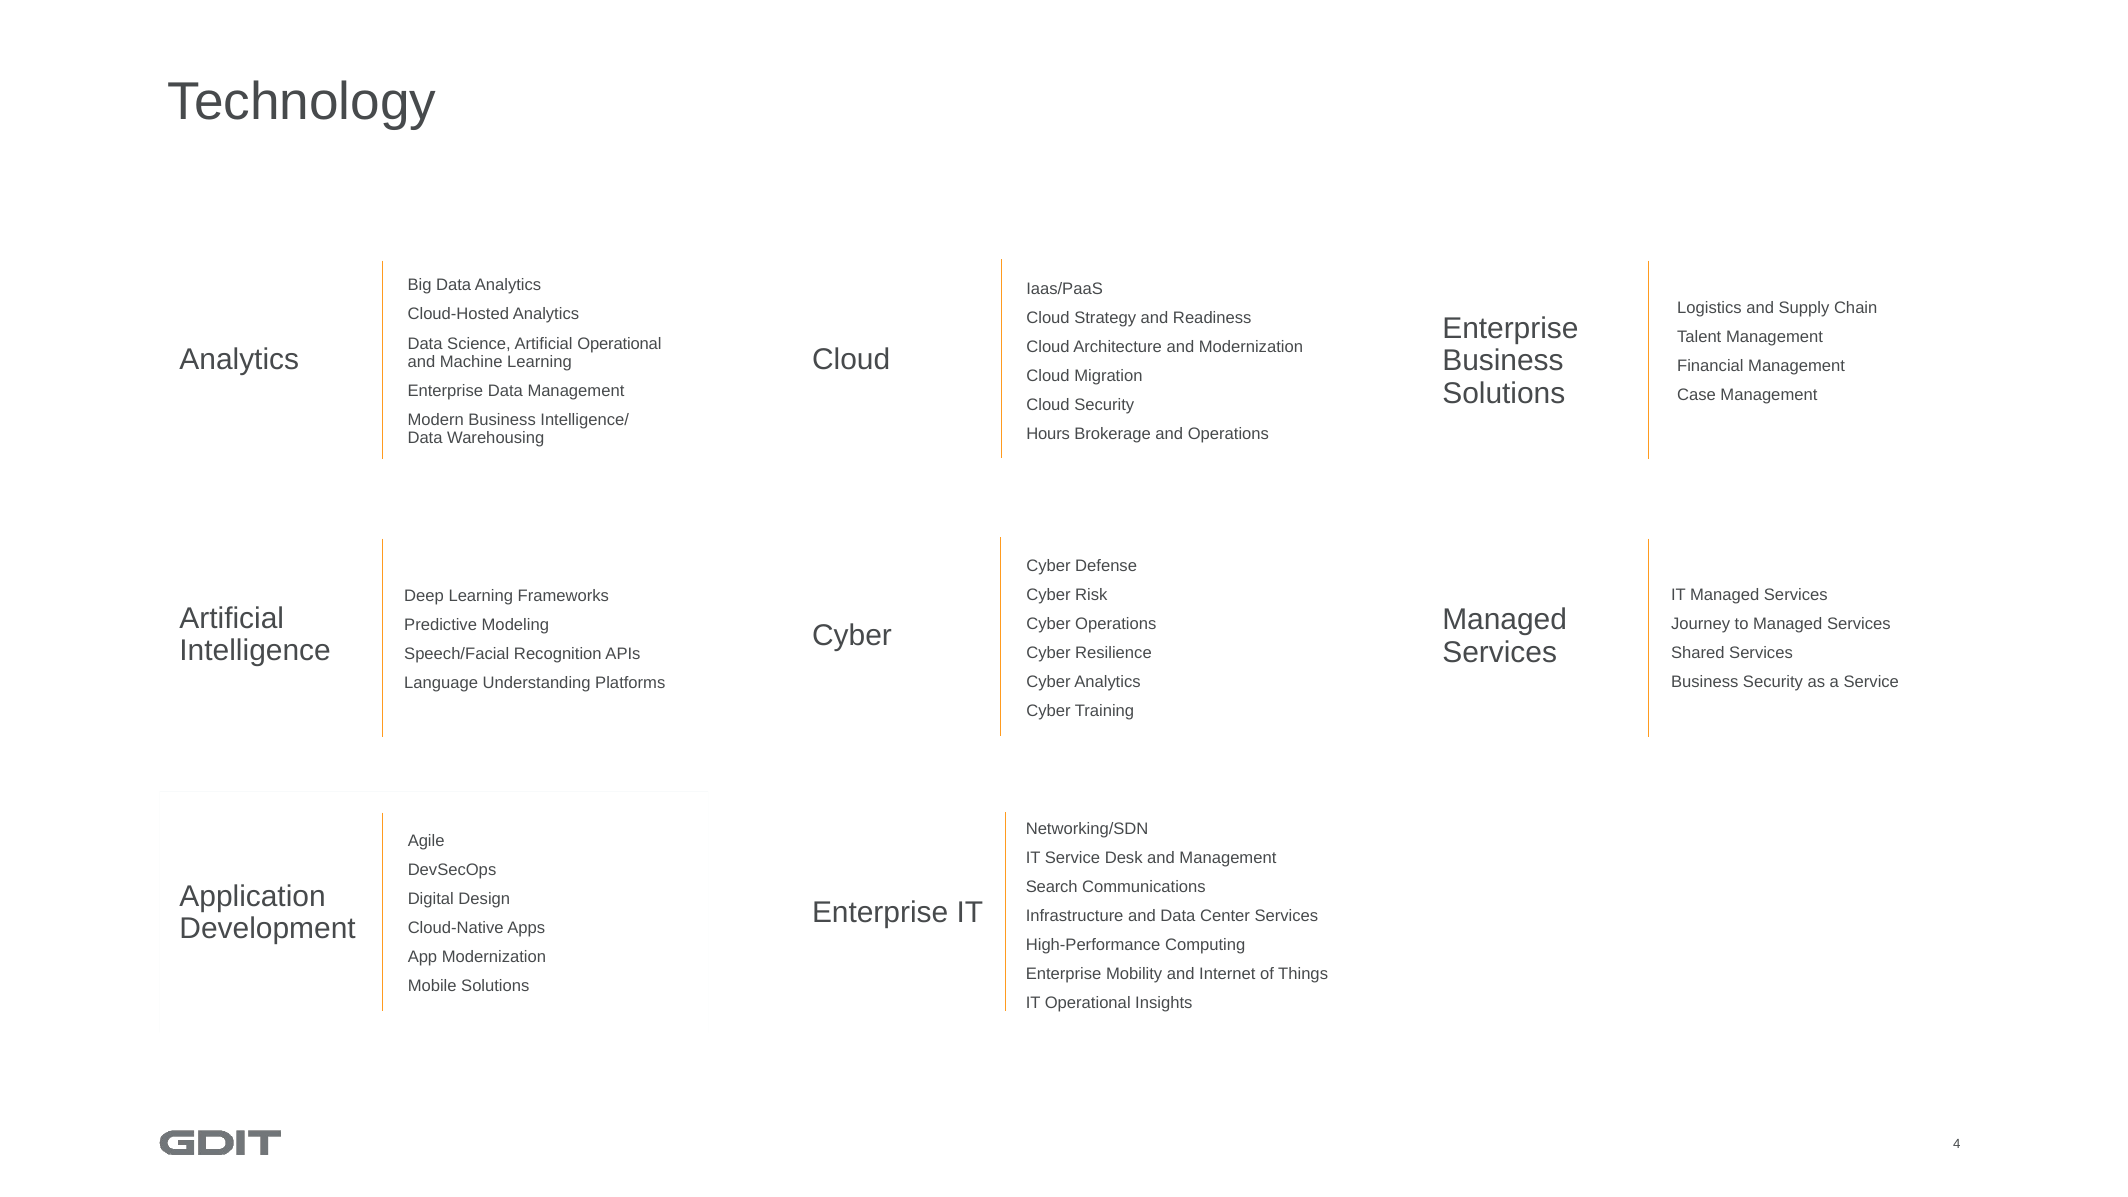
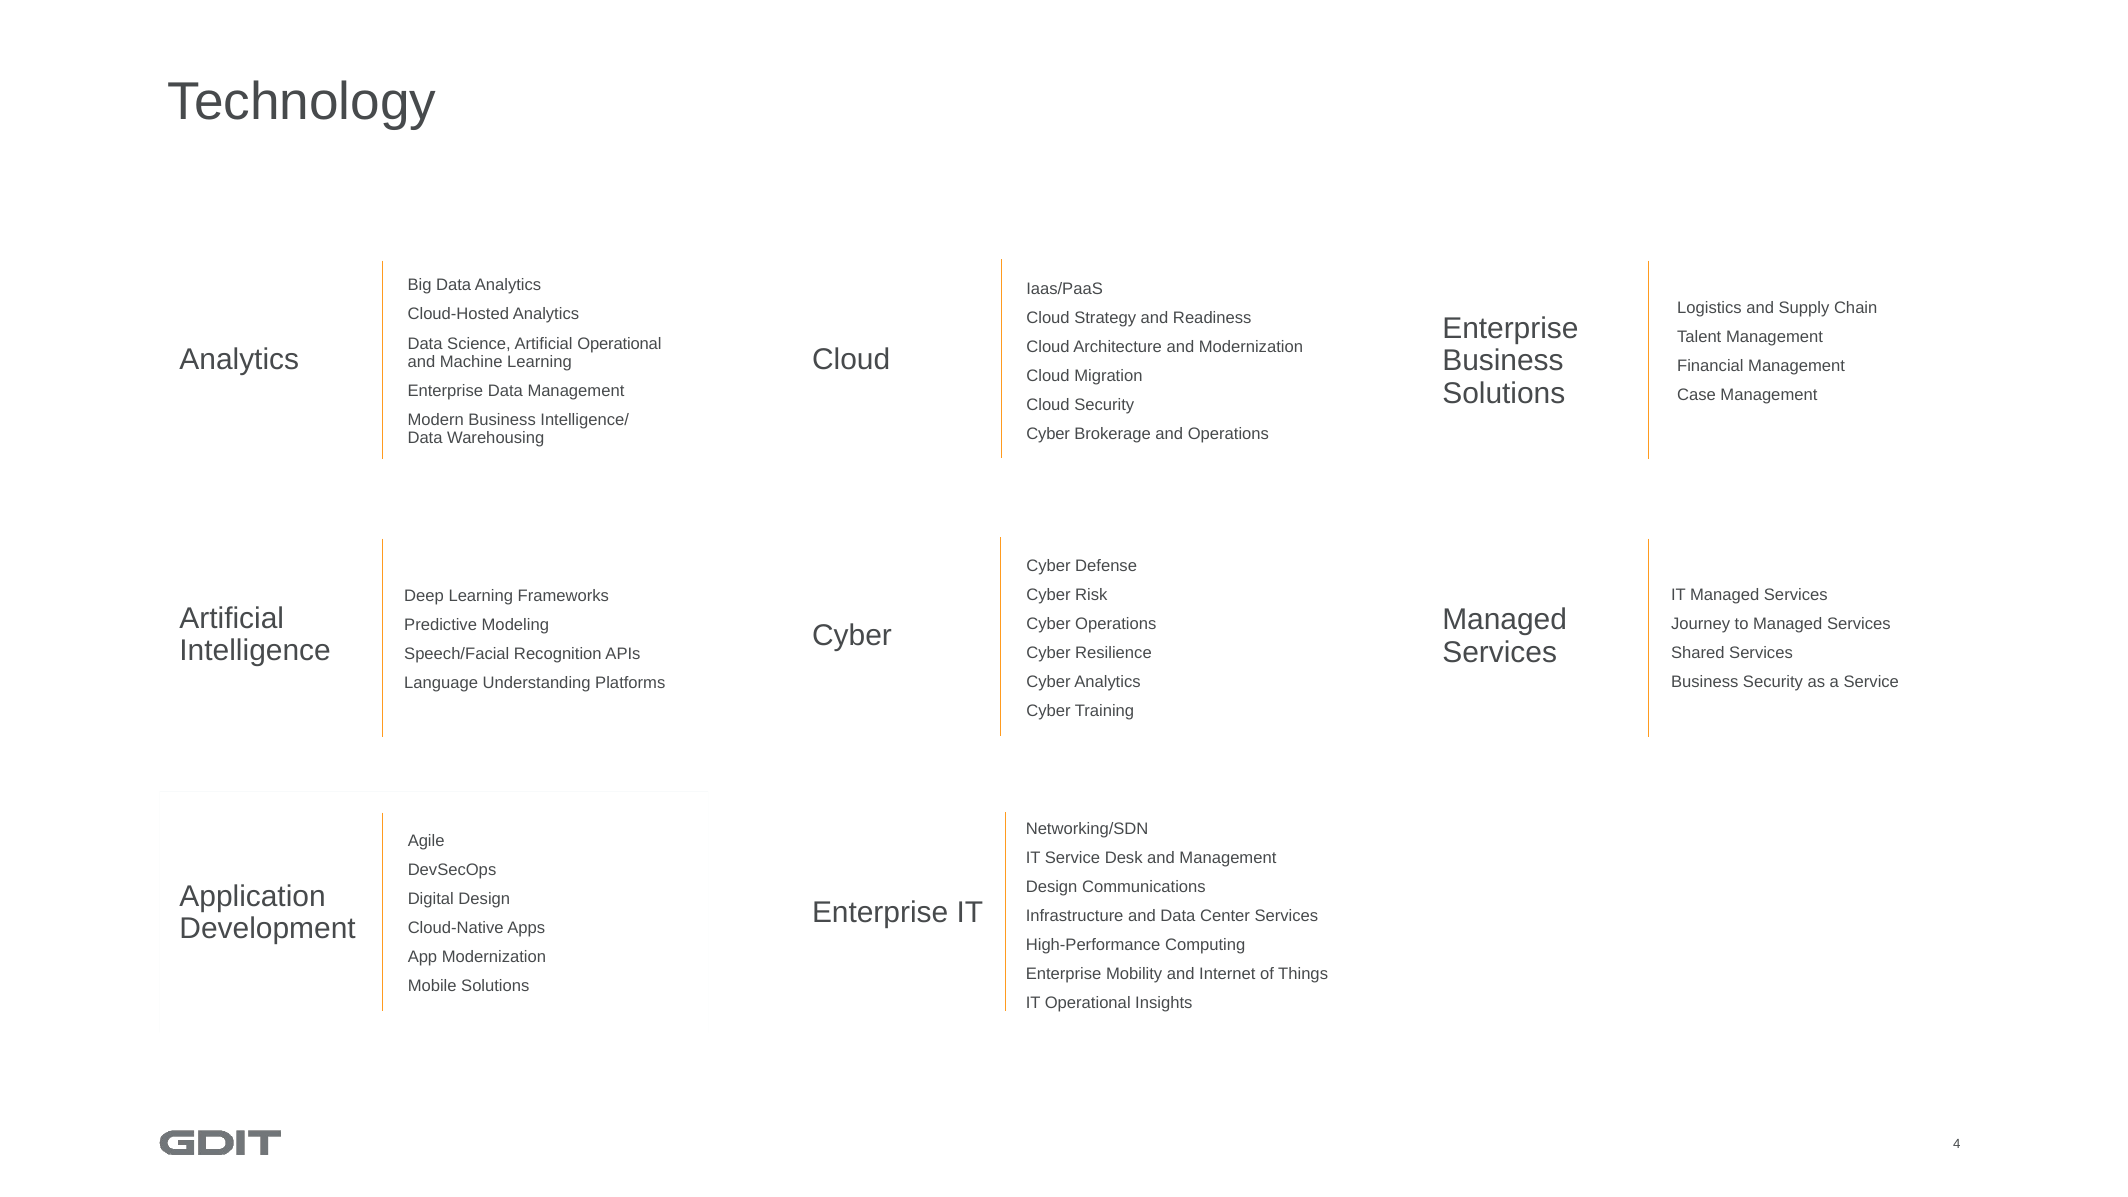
Hours at (1048, 434): Hours -> Cyber
Search at (1052, 887): Search -> Design
